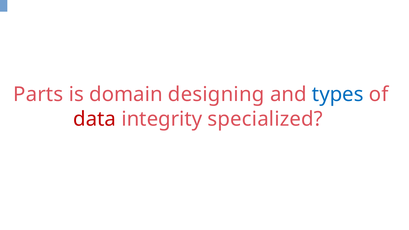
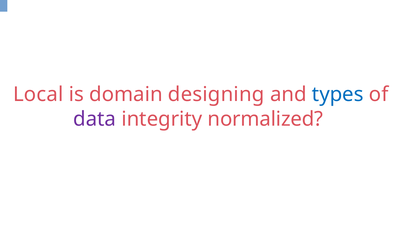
Parts: Parts -> Local
data colour: red -> purple
specialized: specialized -> normalized
